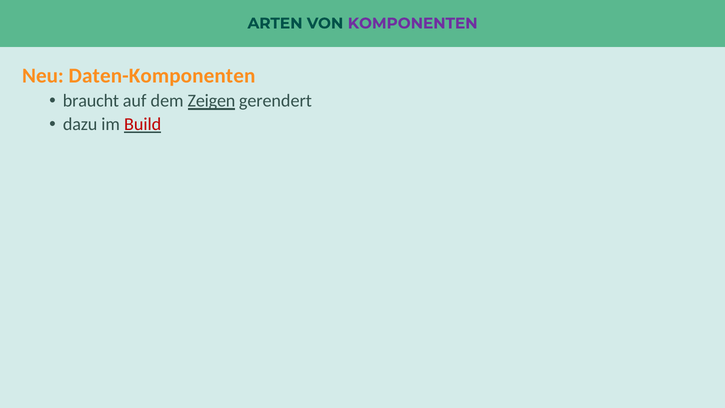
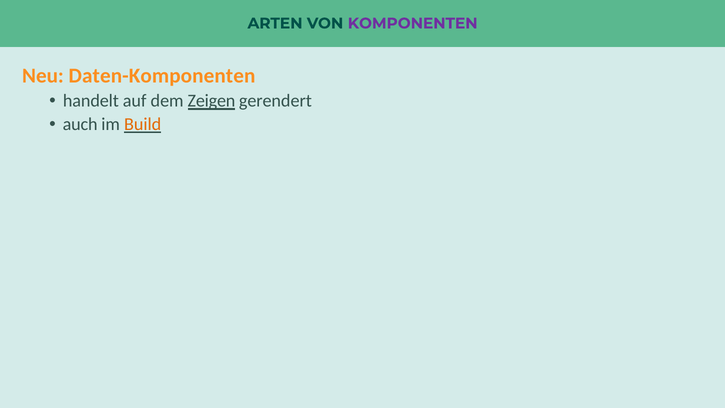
braucht: braucht -> handelt
dazu: dazu -> auch
Build colour: red -> orange
